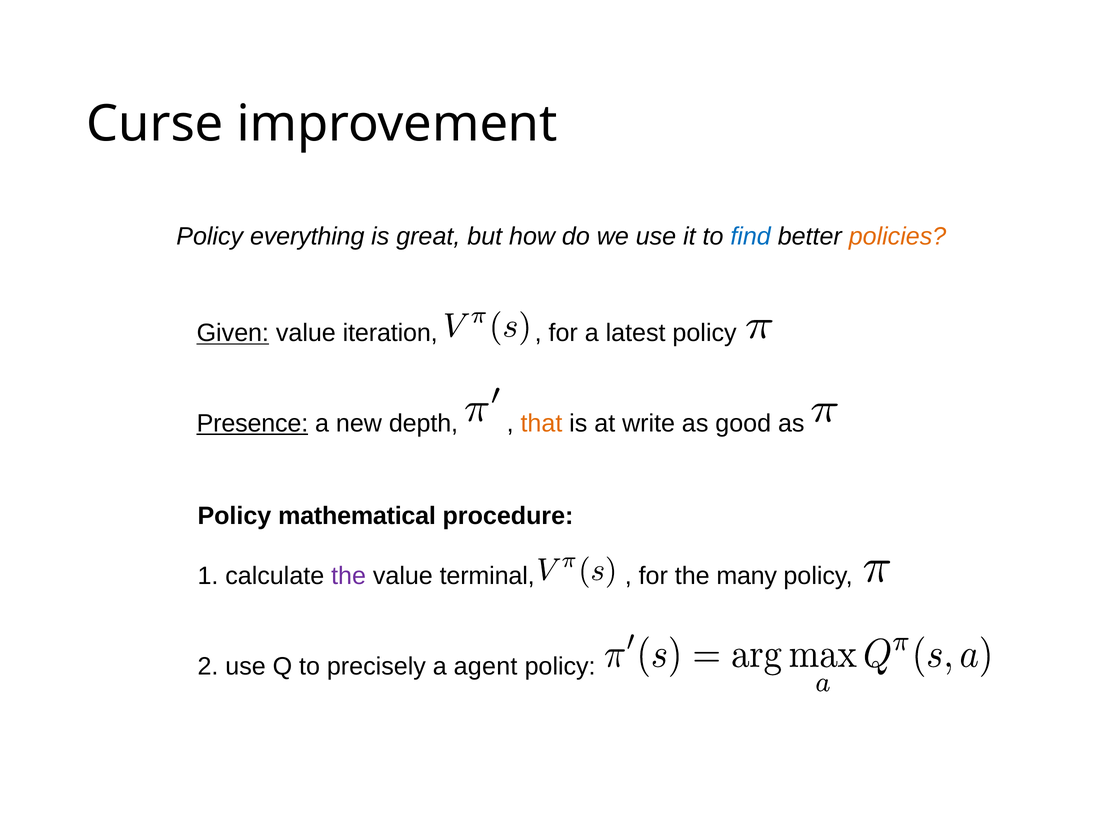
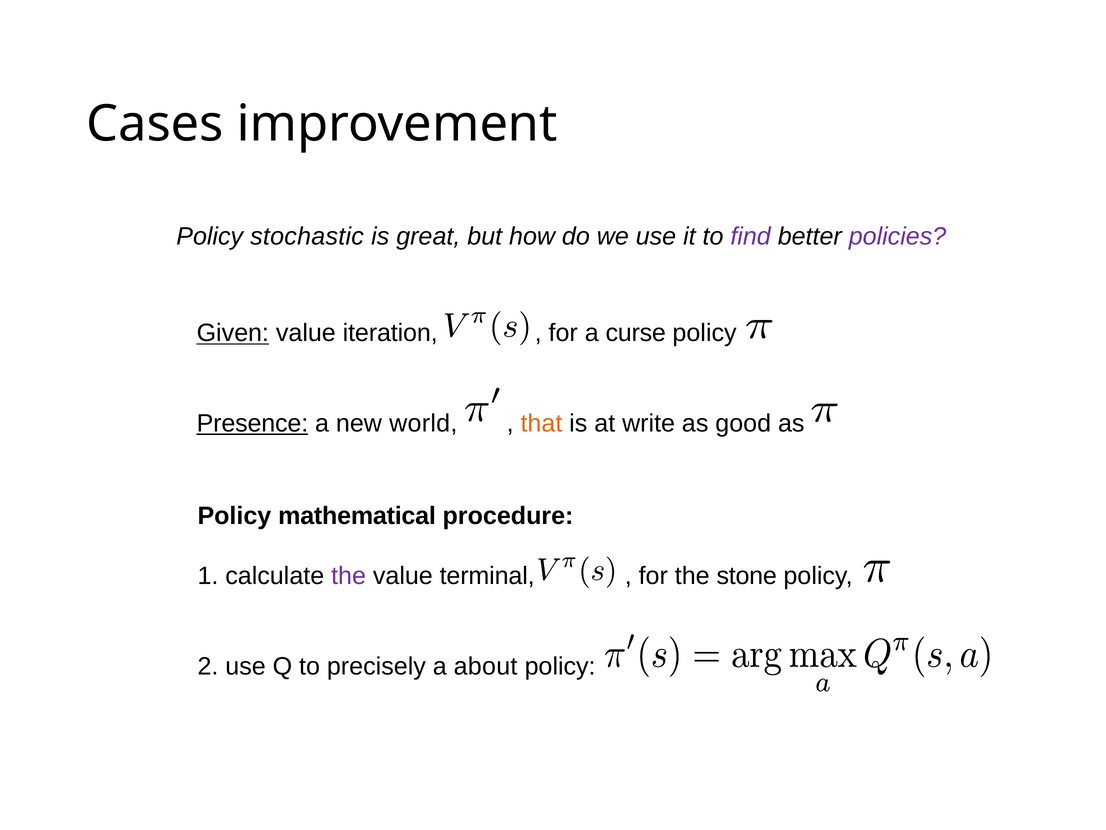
Curse: Curse -> Cases
everything: everything -> stochastic
find colour: blue -> purple
policies colour: orange -> purple
latest: latest -> curse
depth: depth -> world
many: many -> stone
agent: agent -> about
